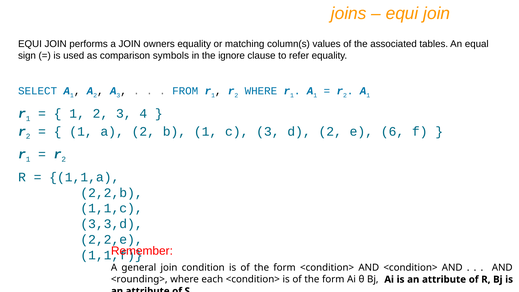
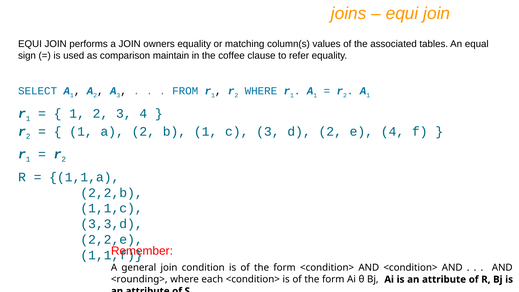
symbols: symbols -> maintain
ignore: ignore -> coffee
e 6: 6 -> 4
